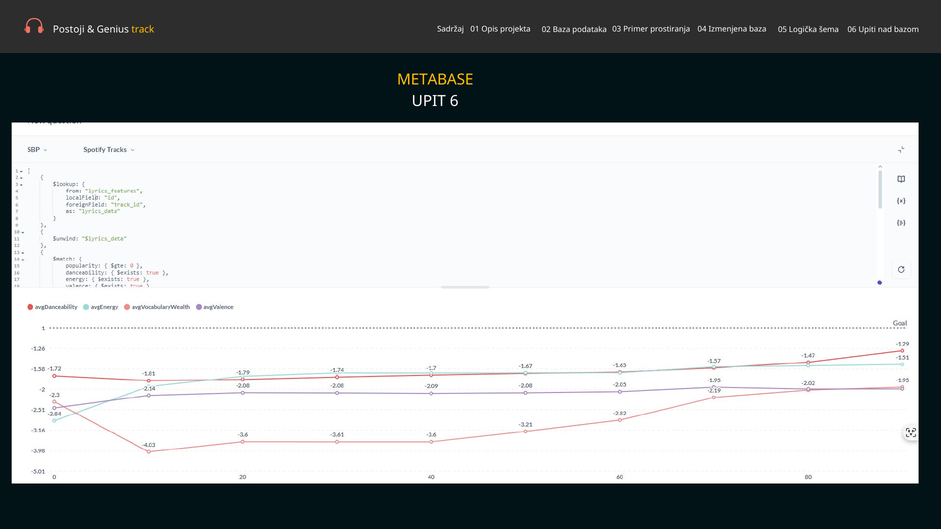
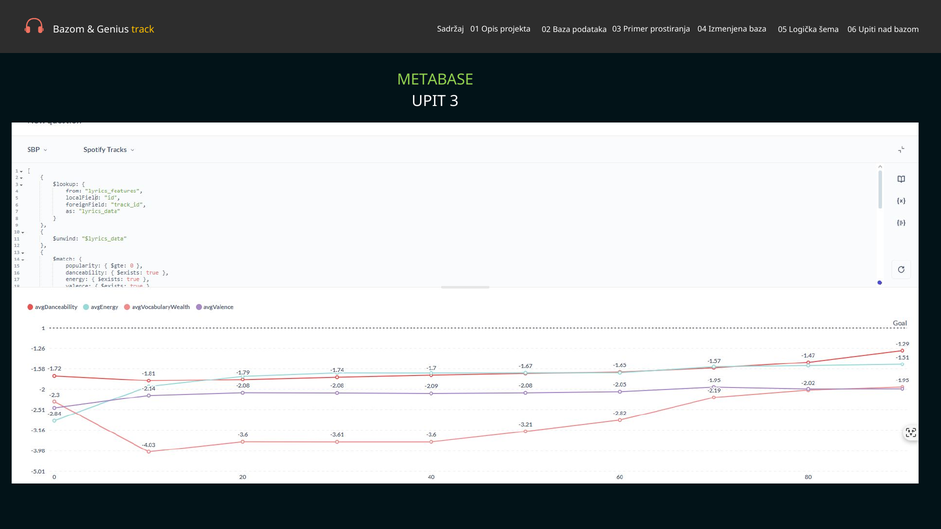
Postoji at (69, 29): Postoji -> Bazom
METABASE colour: yellow -> light green
6: 6 -> 3
